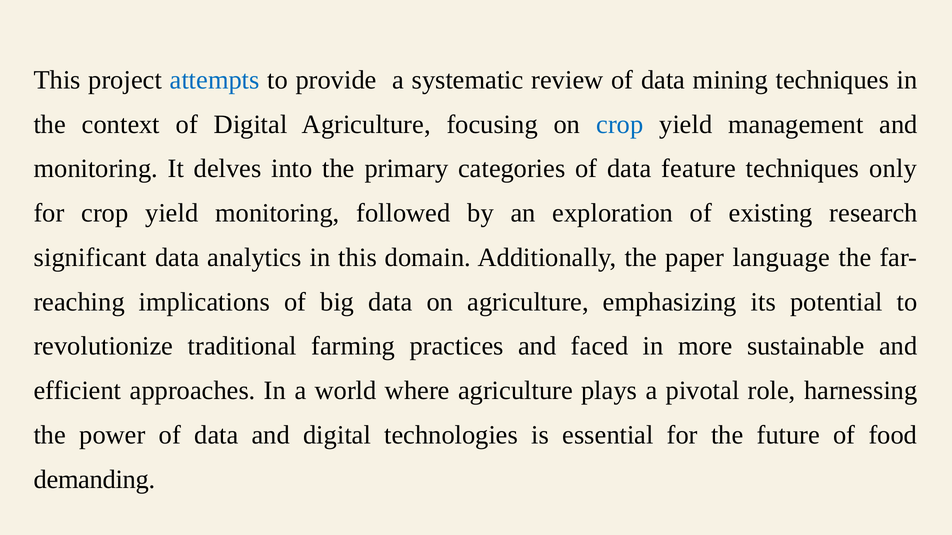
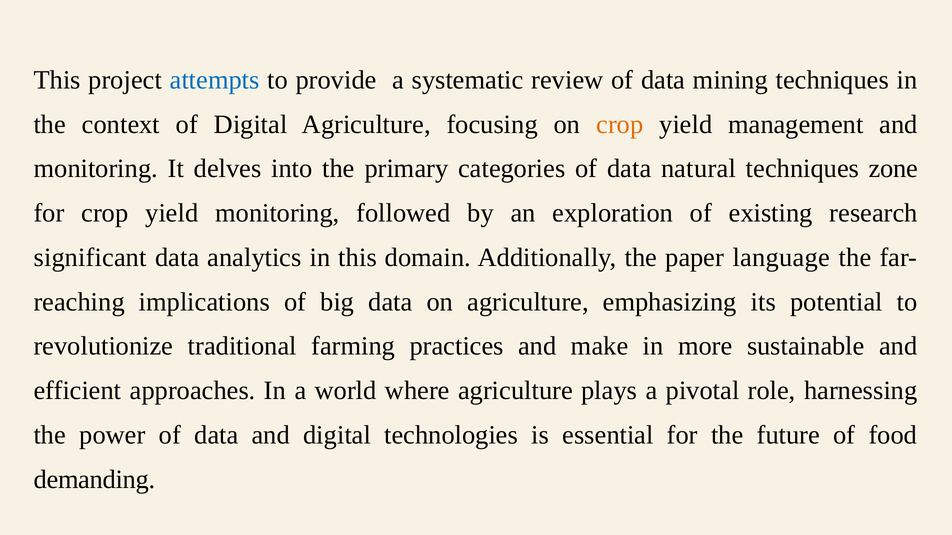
crop at (620, 124) colour: blue -> orange
feature: feature -> natural
only: only -> zone
faced: faced -> make
